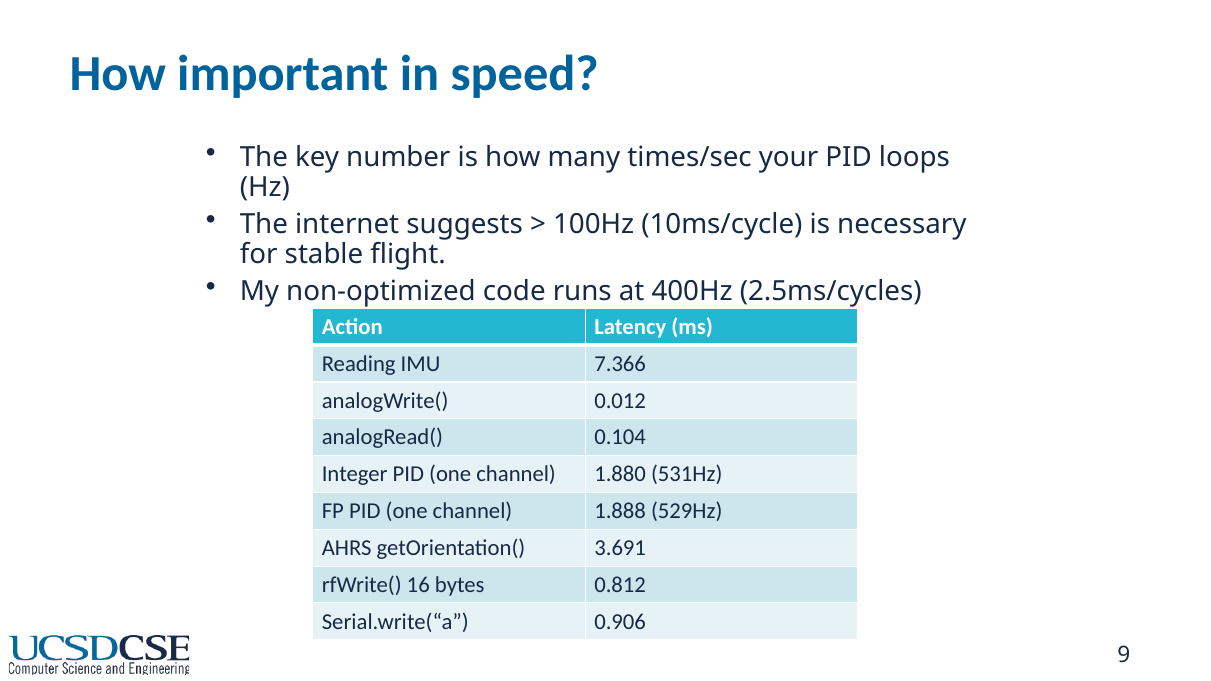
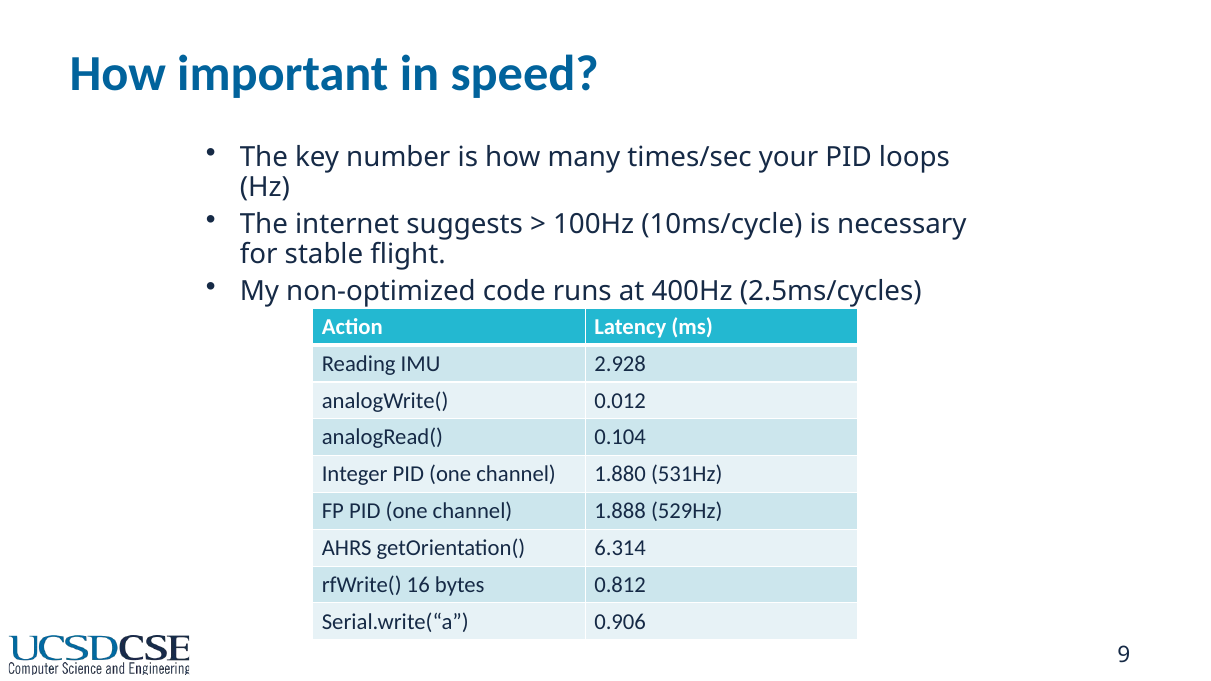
7.366: 7.366 -> 2.928
3.691: 3.691 -> 6.314
